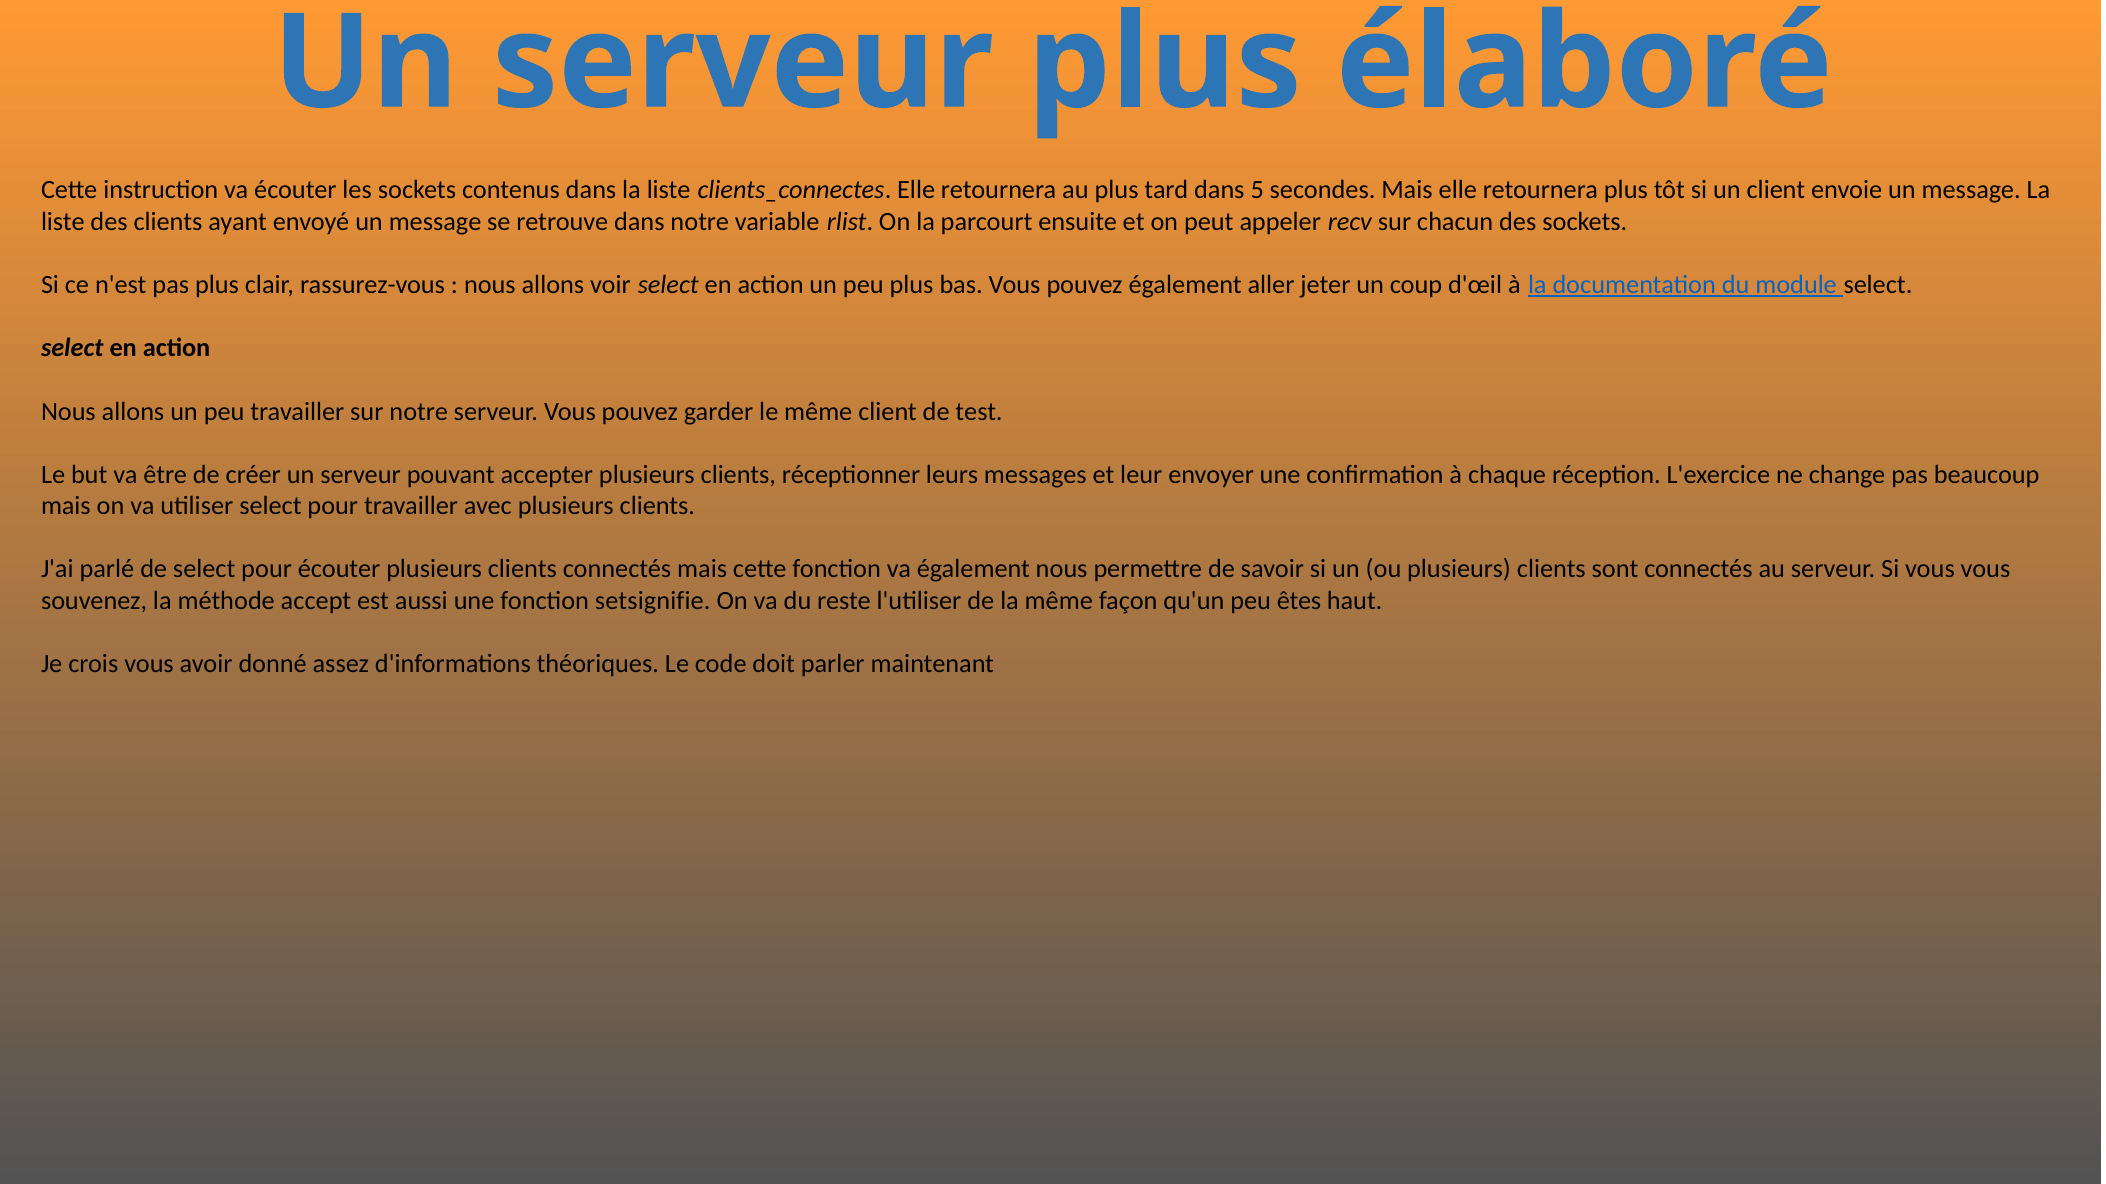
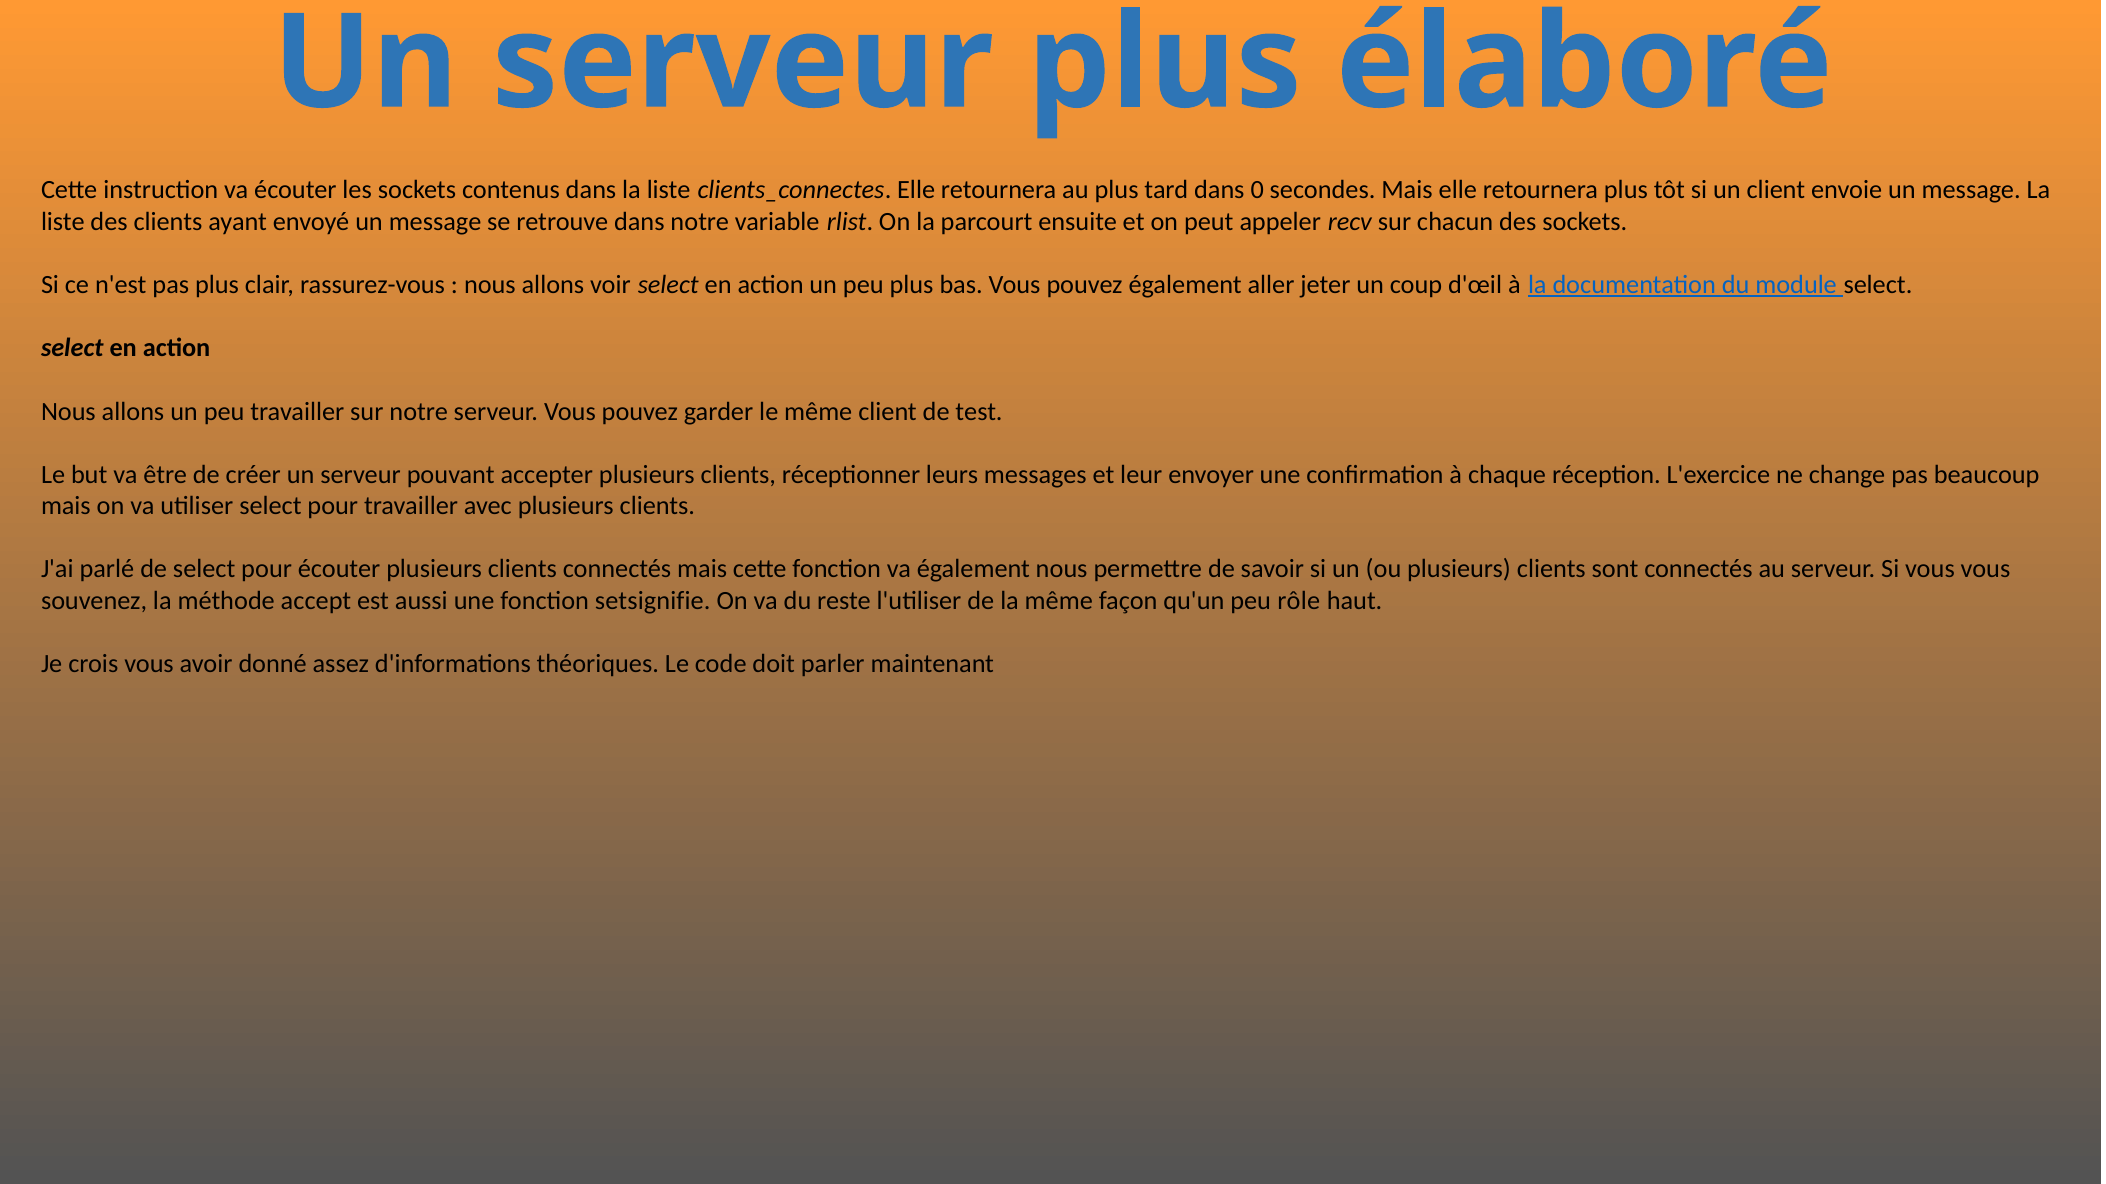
5: 5 -> 0
êtes: êtes -> rôle
